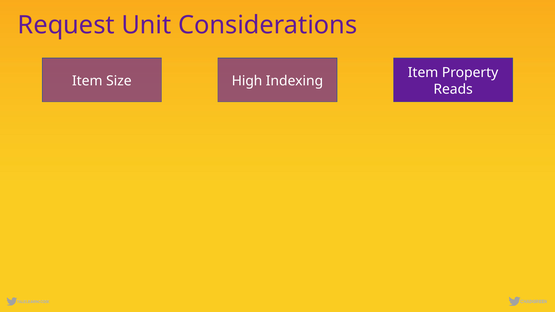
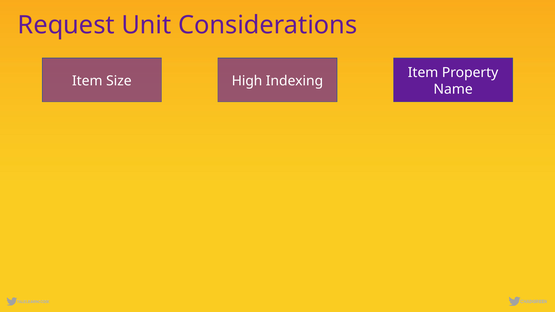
Reads: Reads -> Name
